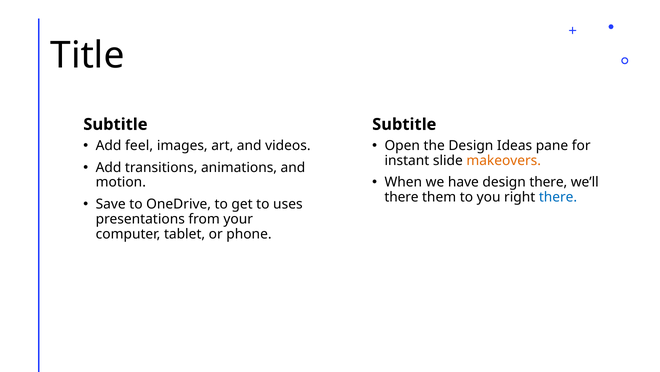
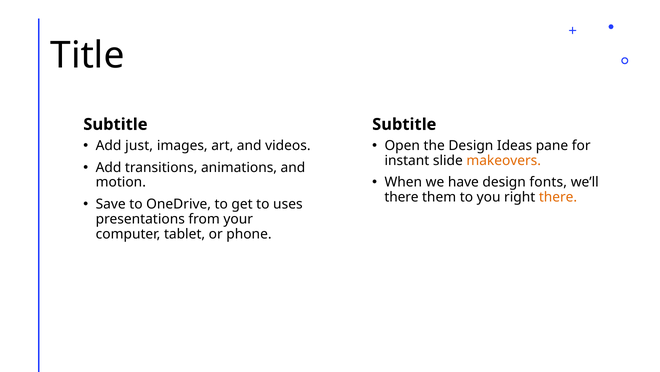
feel: feel -> just
design there: there -> fonts
there at (558, 197) colour: blue -> orange
